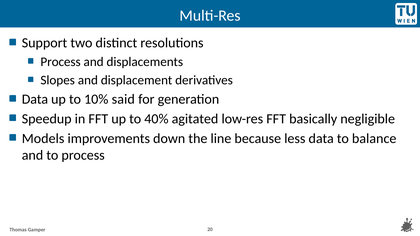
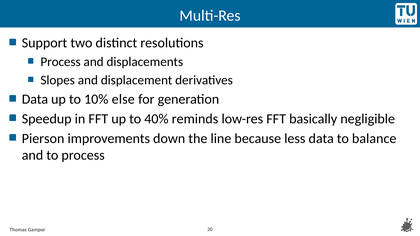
said: said -> else
agitated: agitated -> reminds
Models: Models -> Pierson
